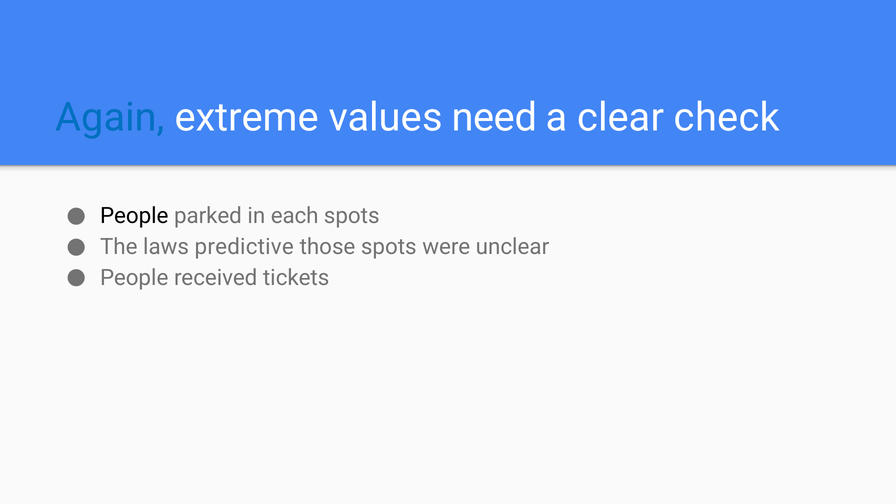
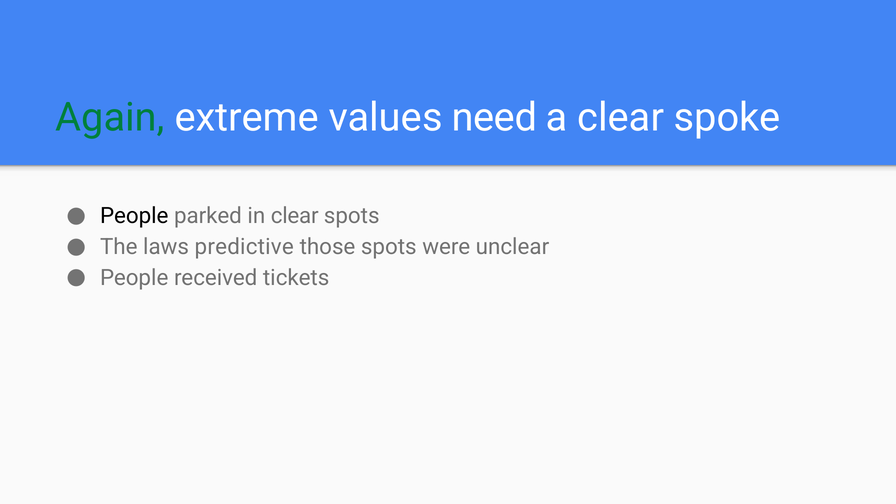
Again colour: blue -> green
check: check -> spoke
in each: each -> clear
